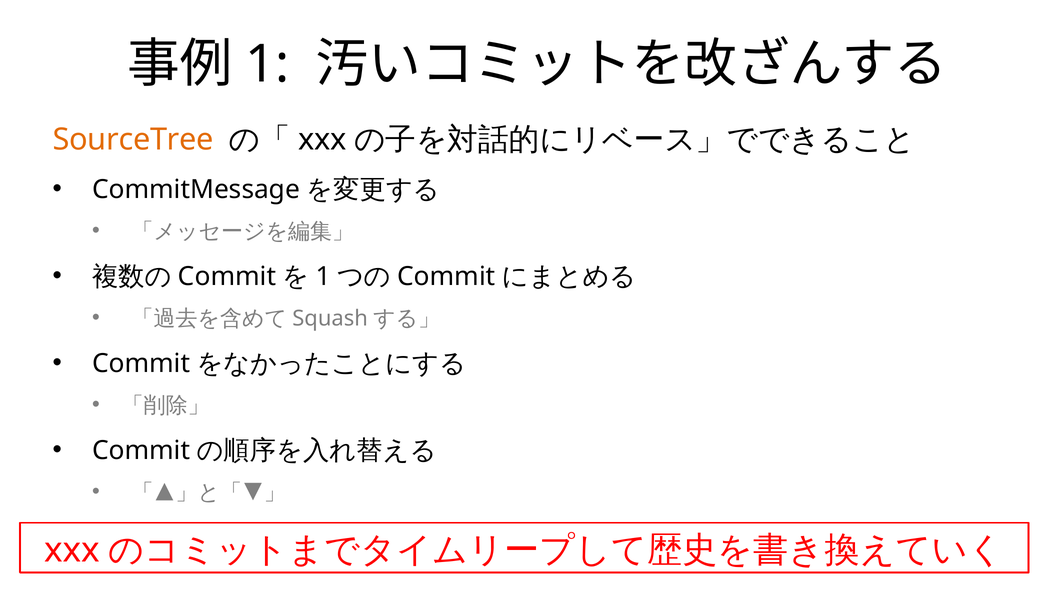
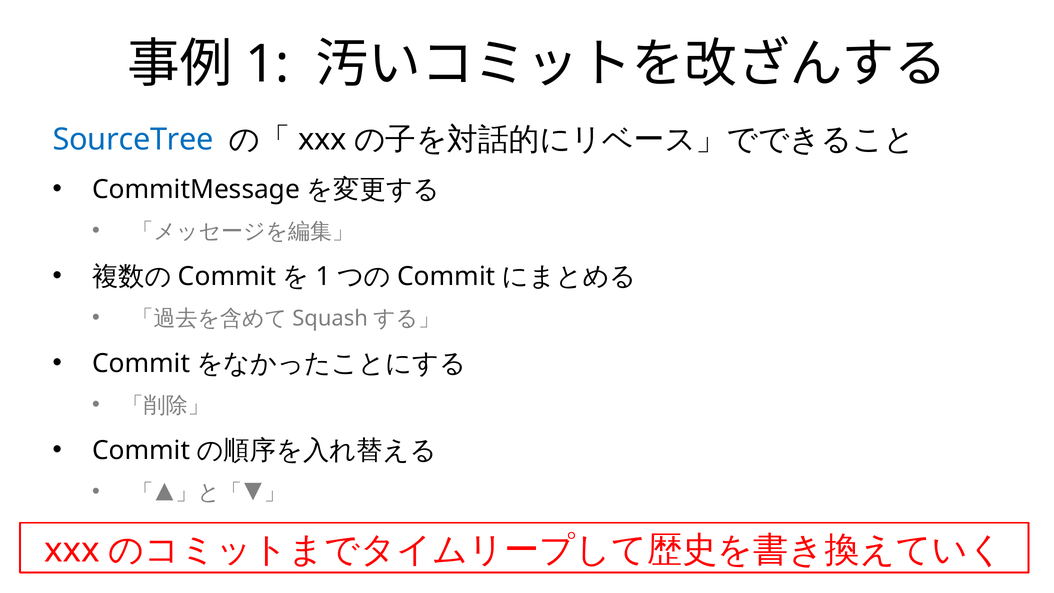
SourceTree colour: orange -> blue
